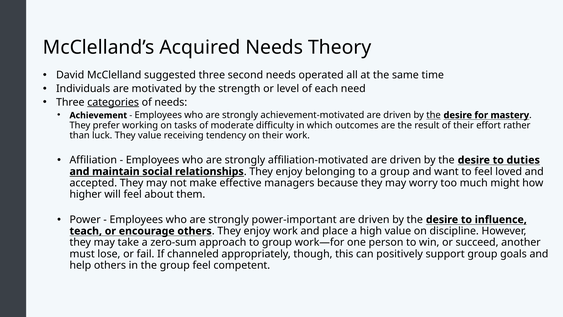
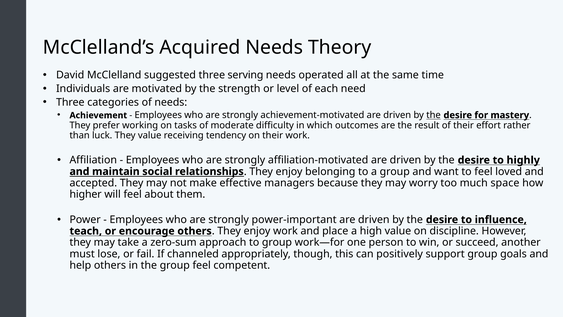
second: second -> serving
categories underline: present -> none
duties: duties -> highly
might: might -> space
